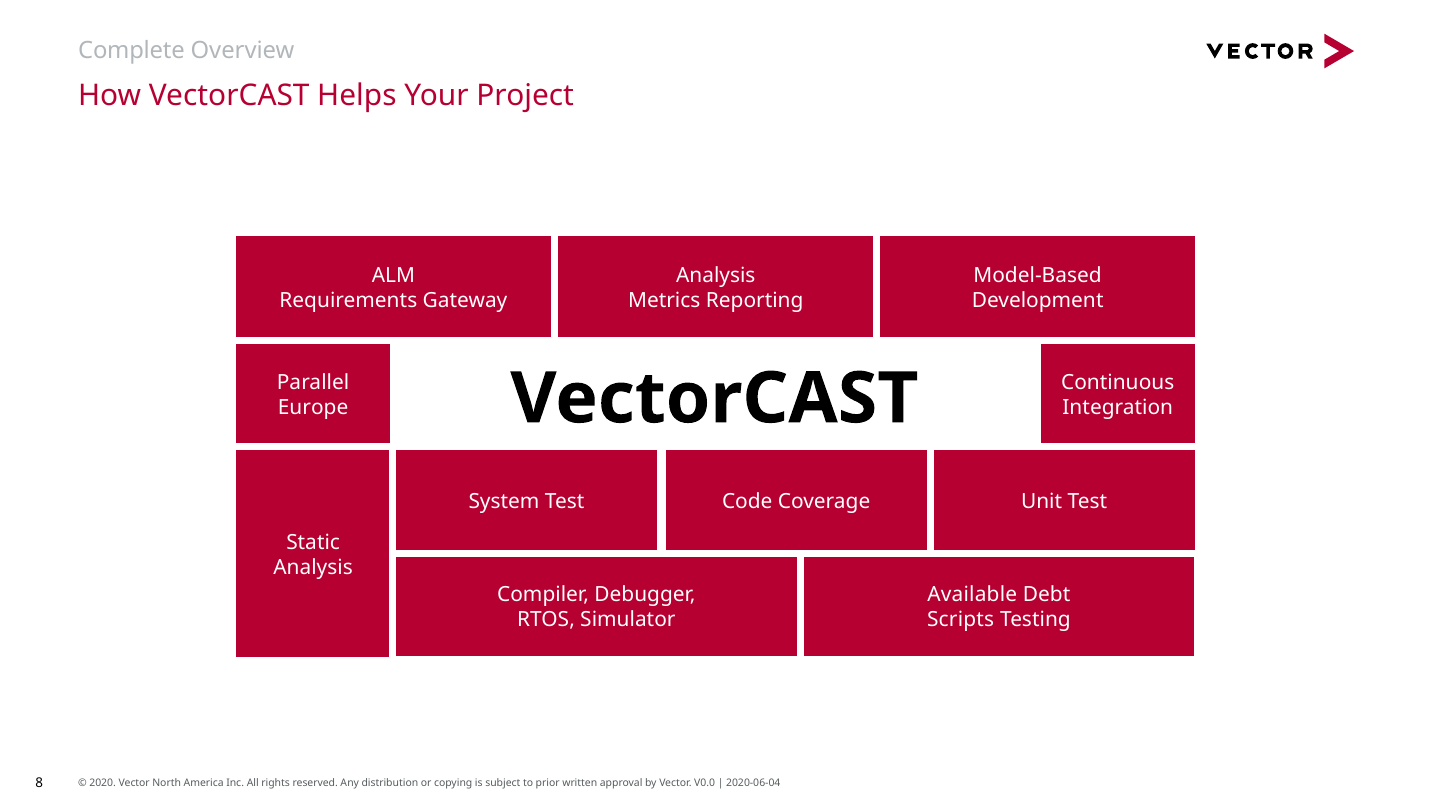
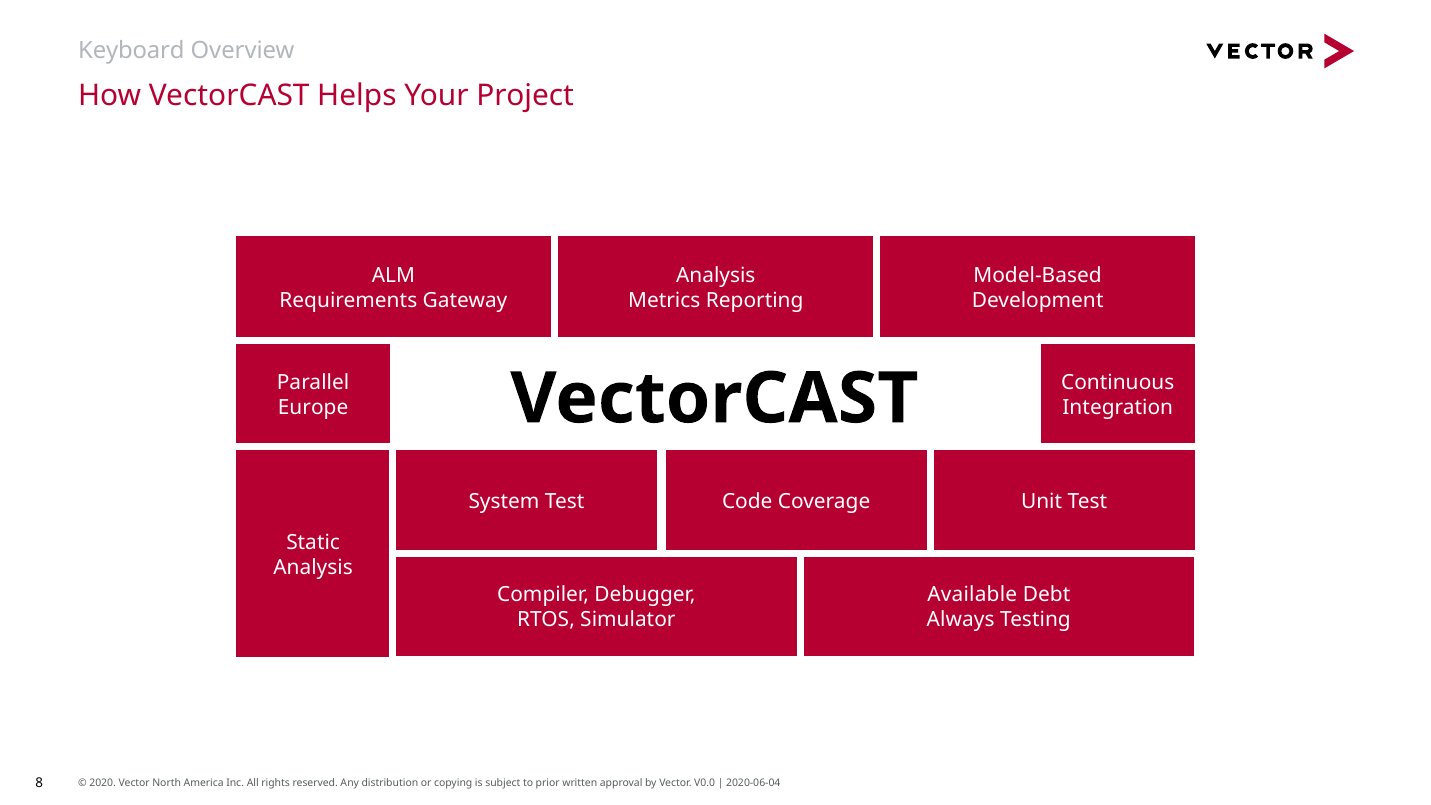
Complete: Complete -> Keyboard
Scripts: Scripts -> Always
